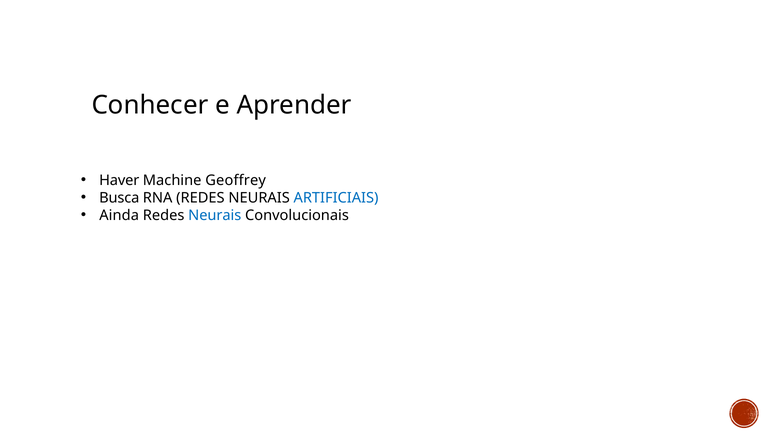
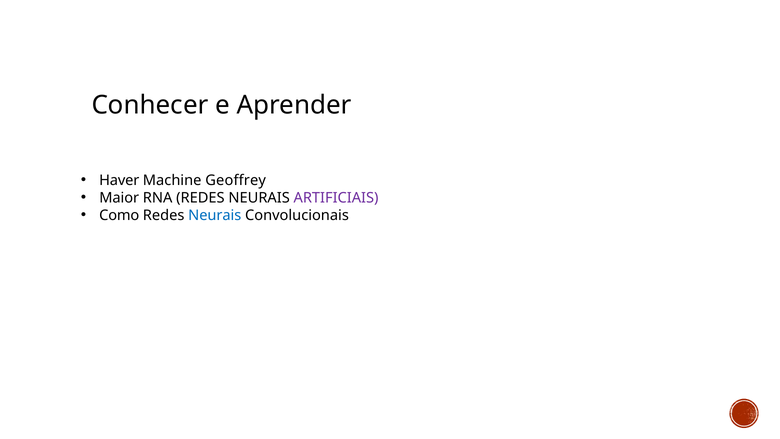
Busca: Busca -> Maior
ARTIFICIAIS colour: blue -> purple
Ainda: Ainda -> Como
